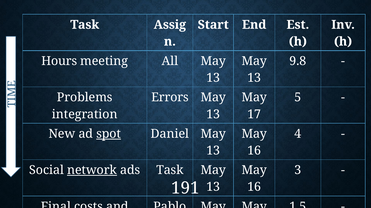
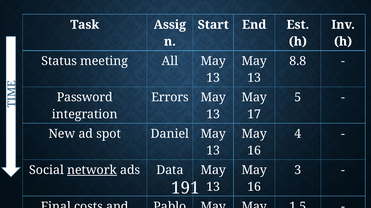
Hours: Hours -> Status
9.8: 9.8 -> 8.8
Problems: Problems -> Password
spot underline: present -> none
ads Task: Task -> Data
